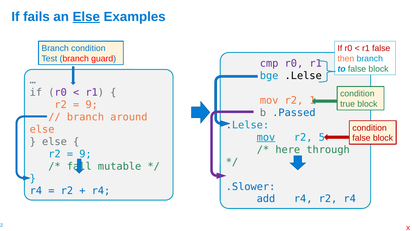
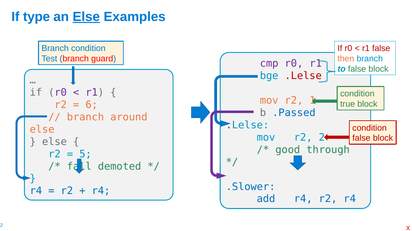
fails: fails -> type
.Lelse at (303, 76) colour: black -> red
9 at (92, 105): 9 -> 6
mov at (266, 138) underline: present -> none
5: 5 -> 2
here: here -> good
9 at (85, 154): 9 -> 5
mutable: mutable -> demoted
